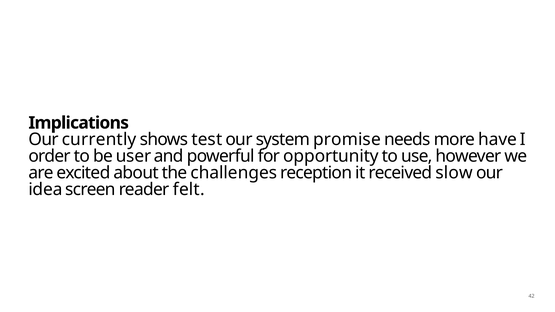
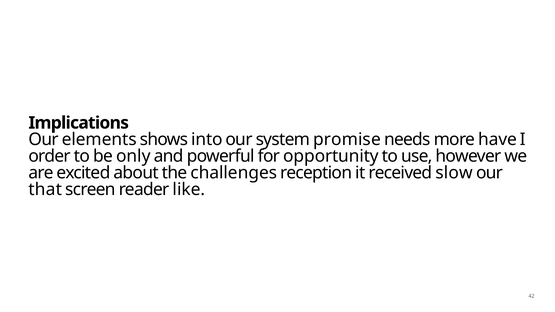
currently: currently -> elements
test: test -> into
user: user -> only
idea: idea -> that
felt: felt -> like
